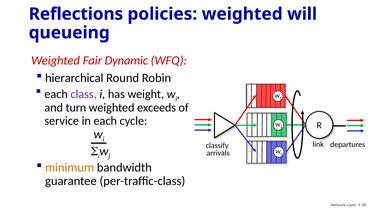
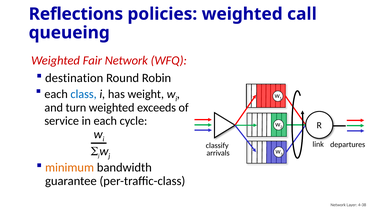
will: will -> call
Fair Dynamic: Dynamic -> Network
hierarchical: hierarchical -> destination
class colour: purple -> blue
